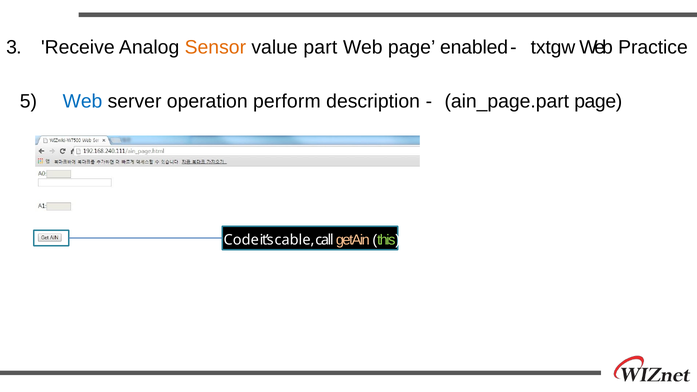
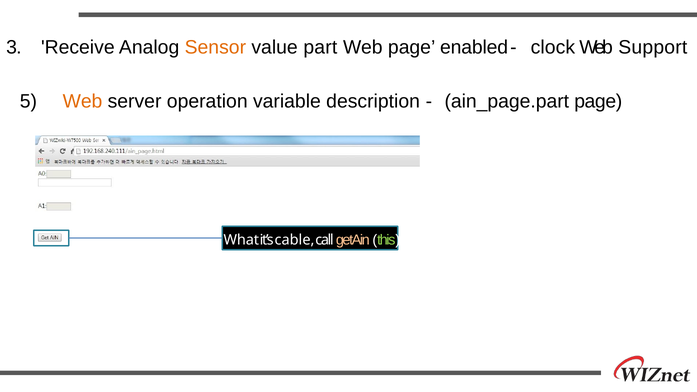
txtgw: txtgw -> clock
Practice: Practice -> Support
Web at (83, 102) colour: blue -> orange
perform: perform -> variable
Code: Code -> What
